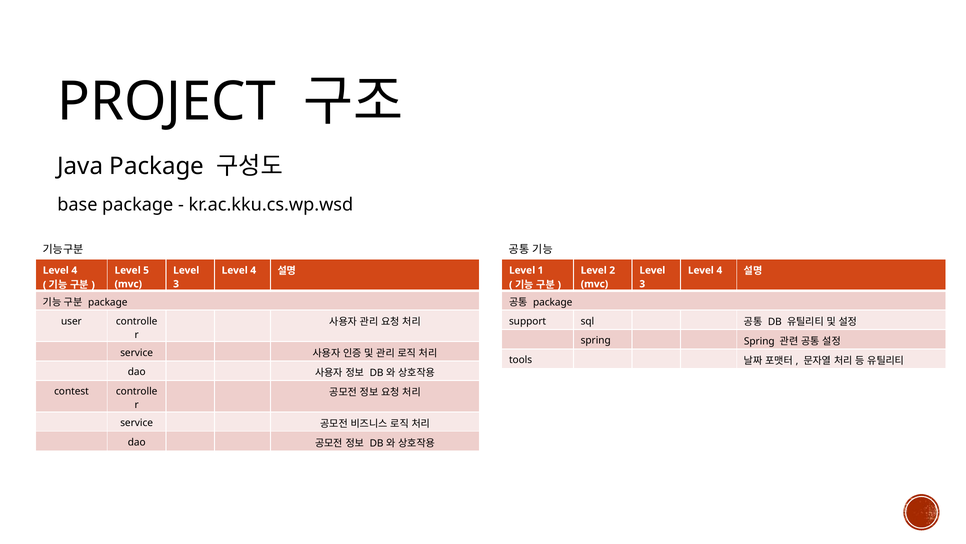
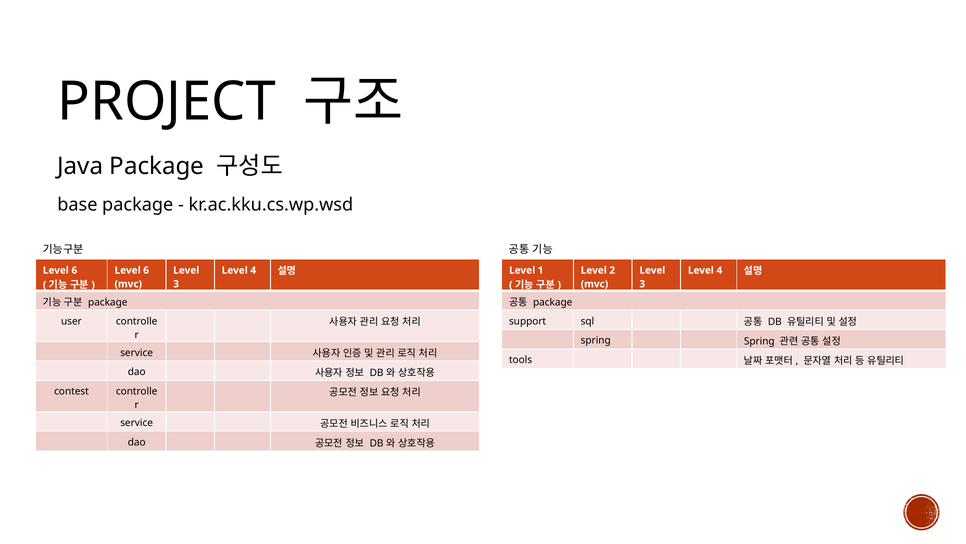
4 at (74, 270): 4 -> 6
5 at (146, 270): 5 -> 6
